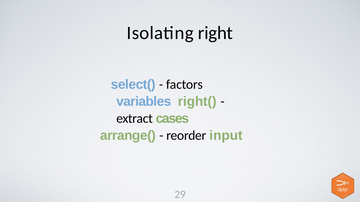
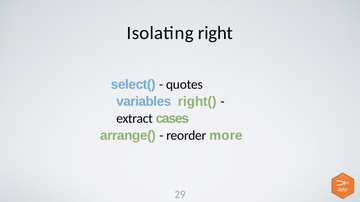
factors: factors -> quotes
input: input -> more
